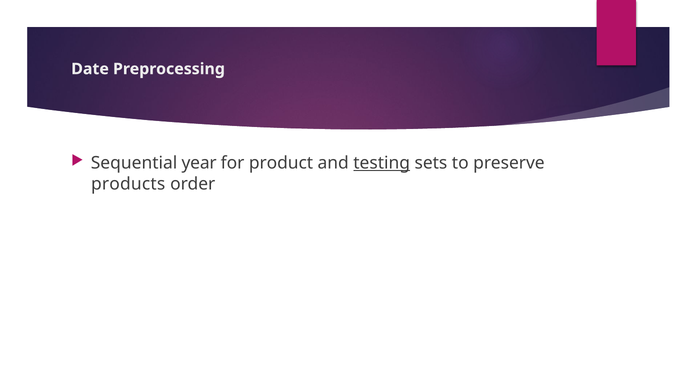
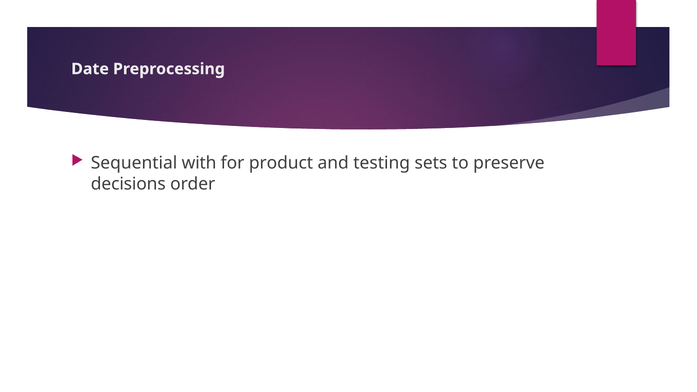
year: year -> with
testing underline: present -> none
products: products -> decisions
